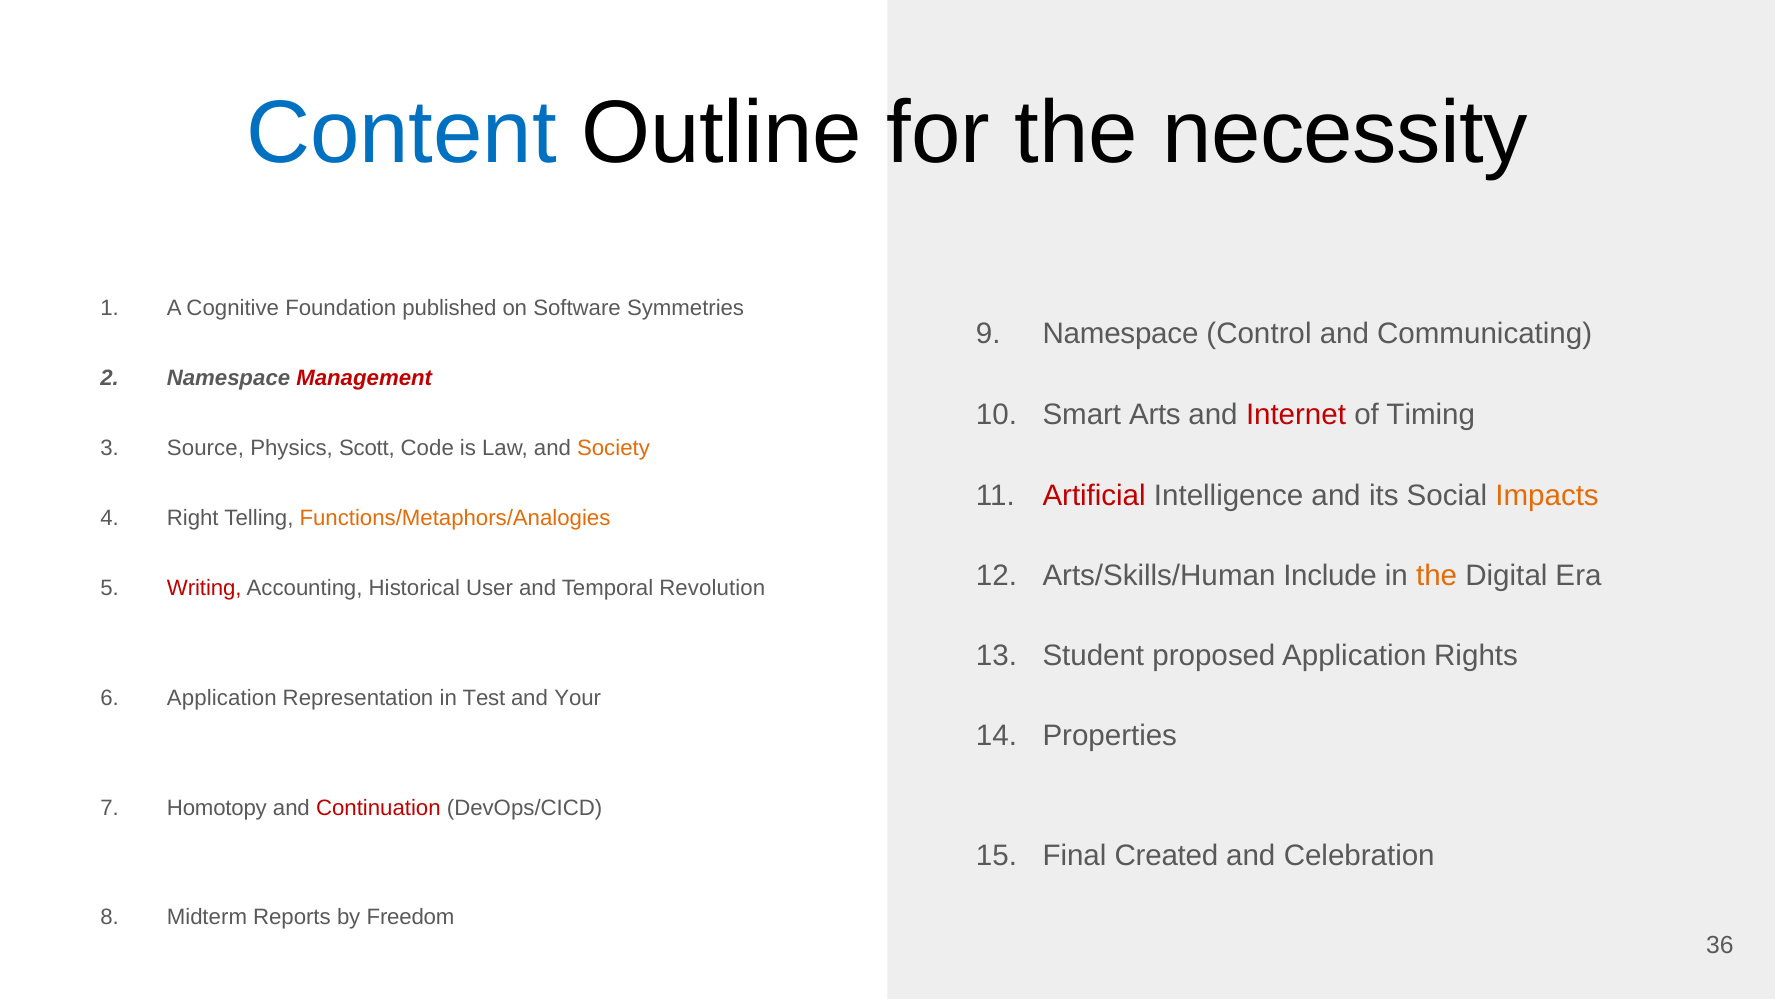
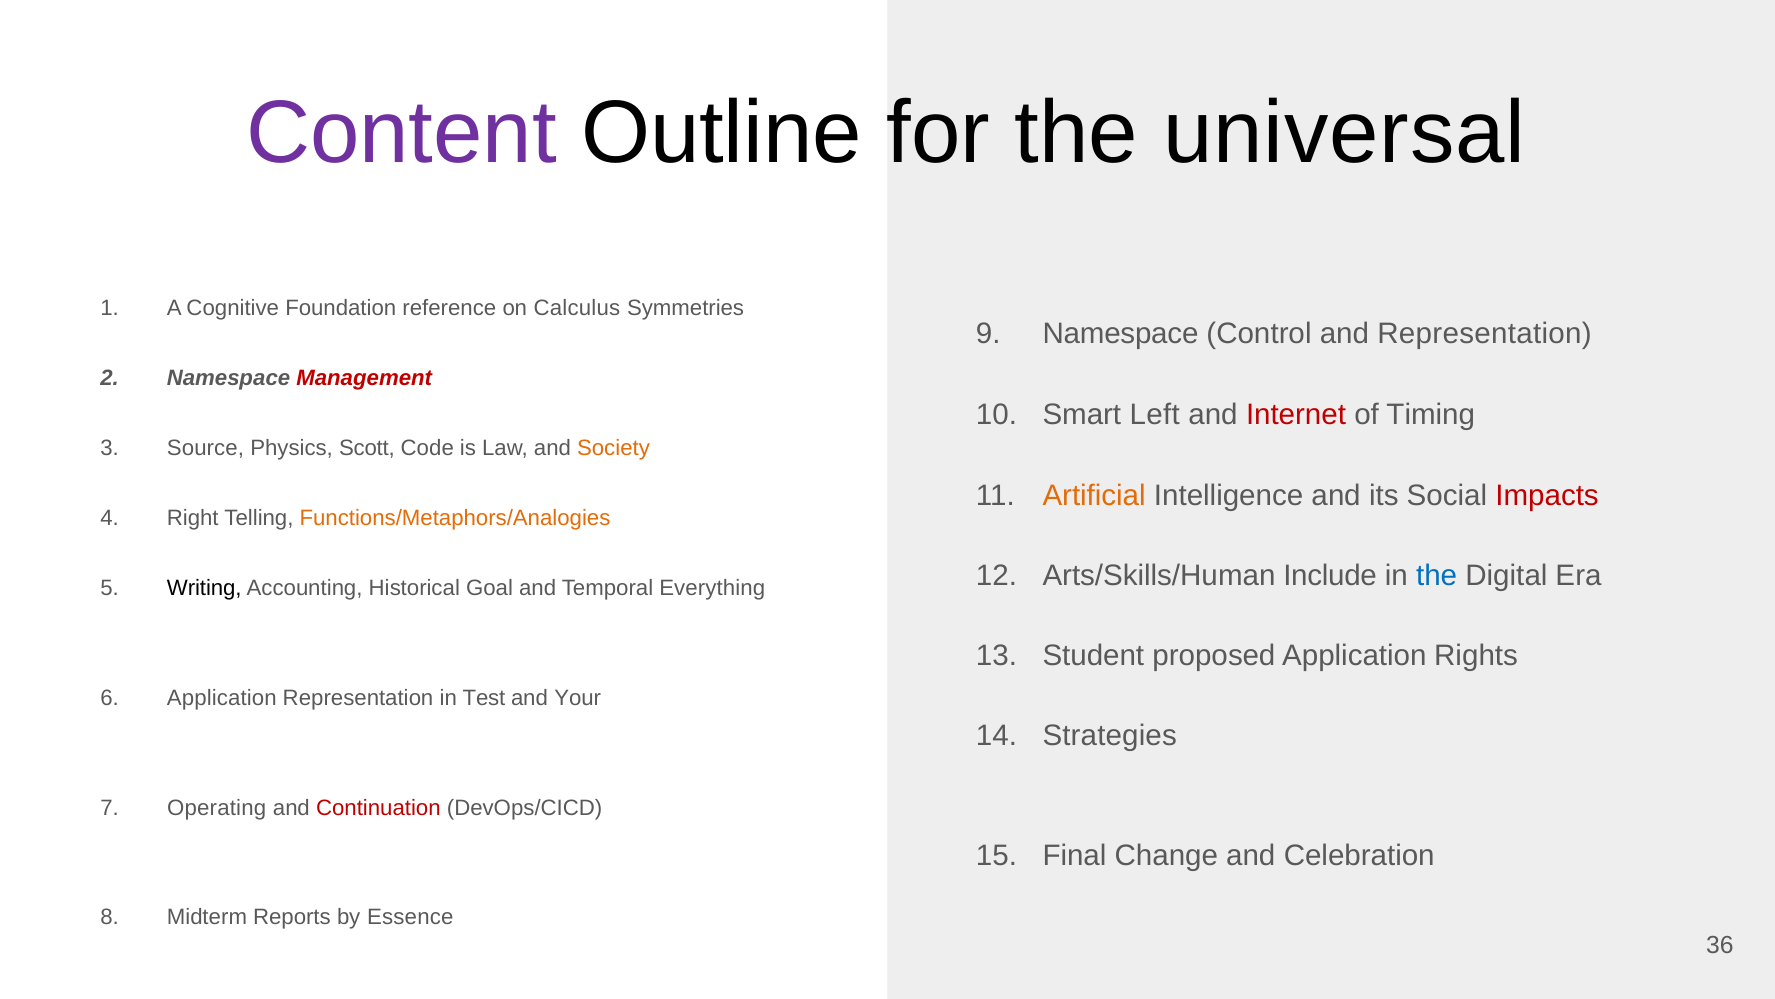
Content colour: blue -> purple
necessity: necessity -> universal
published: published -> reference
Software: Software -> Calculus
and Communicating: Communicating -> Representation
Arts: Arts -> Left
Artificial colour: red -> orange
Impacts colour: orange -> red
the at (1437, 575) colour: orange -> blue
Writing colour: red -> black
User: User -> Goal
Revolution: Revolution -> Everything
Properties: Properties -> Strategies
Homotopy: Homotopy -> Operating
Created: Created -> Change
Freedom: Freedom -> Essence
